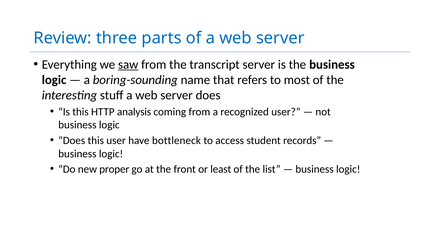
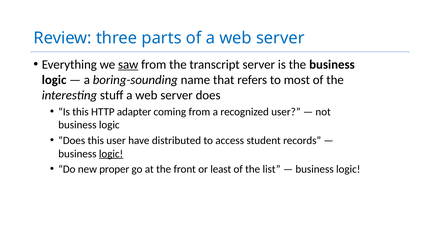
analysis: analysis -> adapter
bottleneck: bottleneck -> distributed
logic at (111, 153) underline: none -> present
